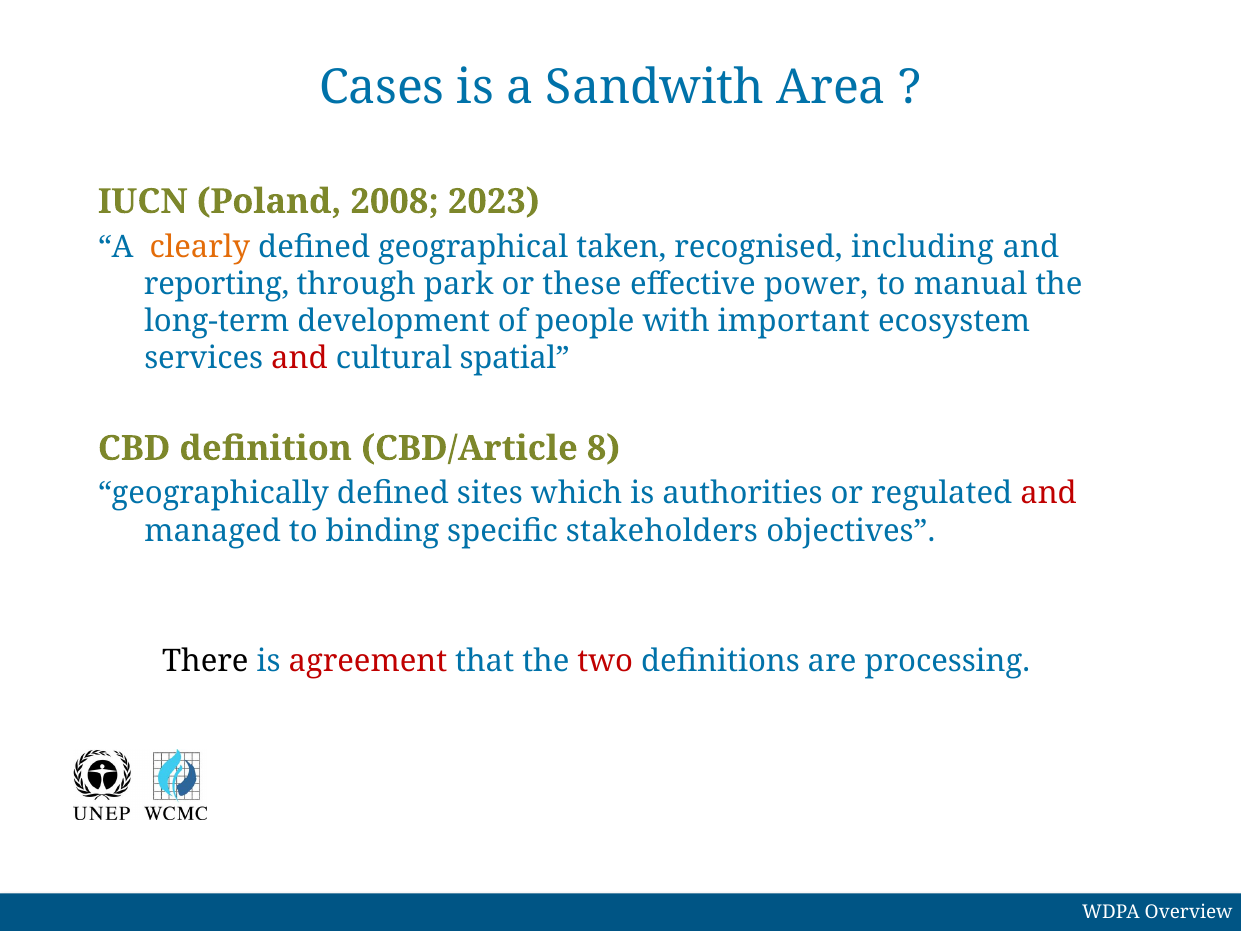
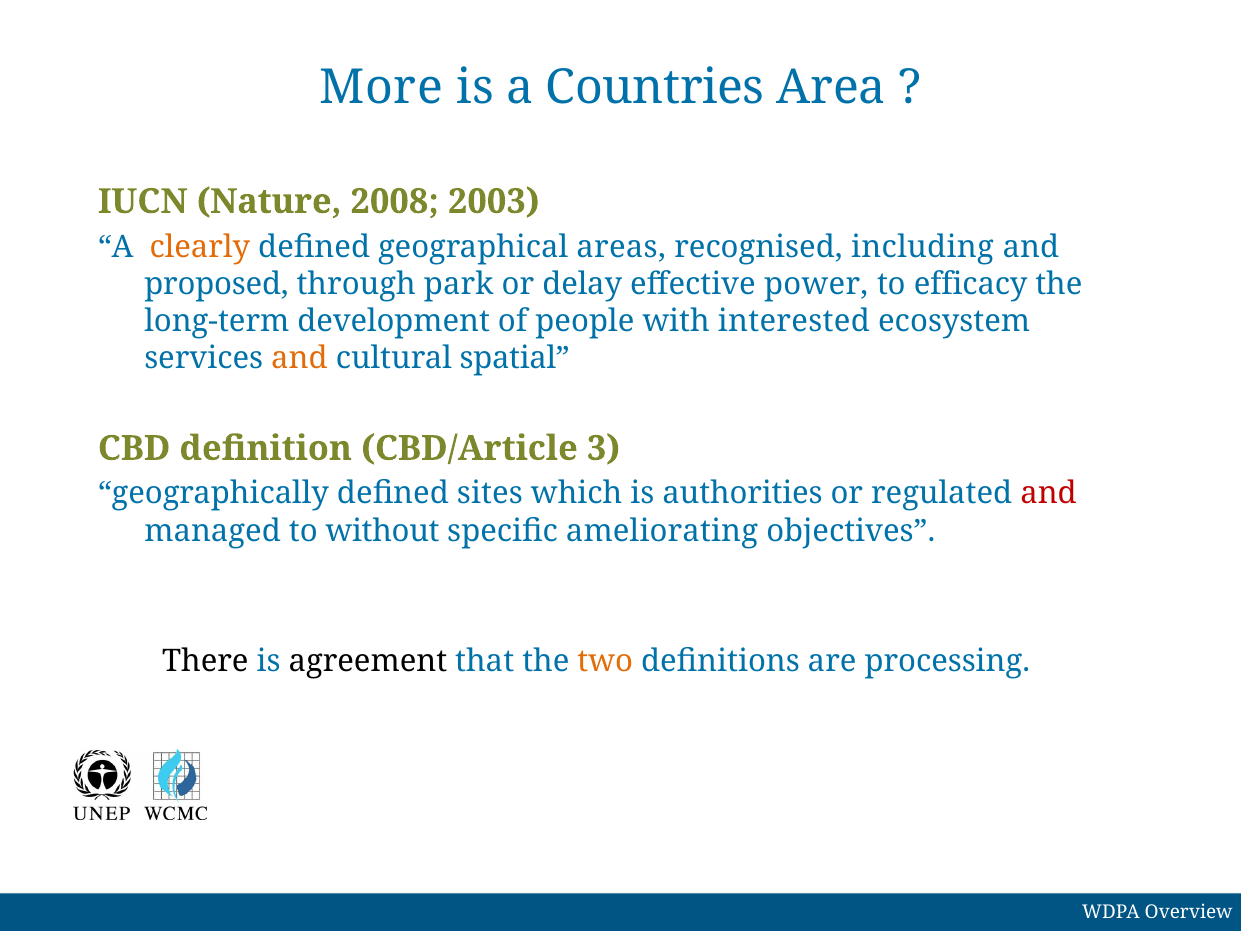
Cases: Cases -> More
Sandwith: Sandwith -> Countries
Poland: Poland -> Nature
2023: 2023 -> 2003
taken: taken -> areas
reporting: reporting -> proposed
these: these -> delay
manual: manual -> efficacy
important: important -> interested
and at (299, 358) colour: red -> orange
8: 8 -> 3
binding: binding -> without
stakeholders: stakeholders -> ameliorating
agreement colour: red -> black
two colour: red -> orange
